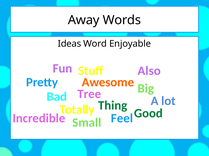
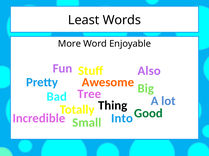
Away: Away -> Least
Ideas: Ideas -> More
Thing colour: green -> black
Feel: Feel -> Into
